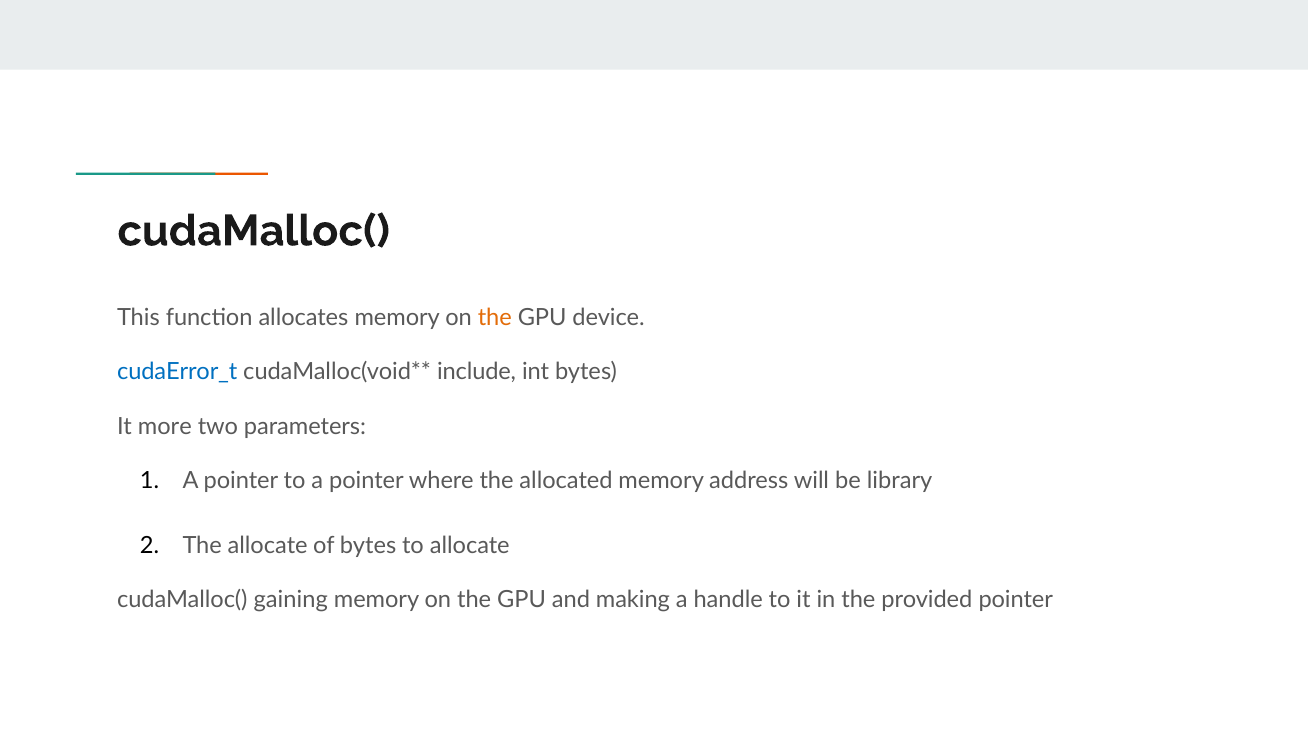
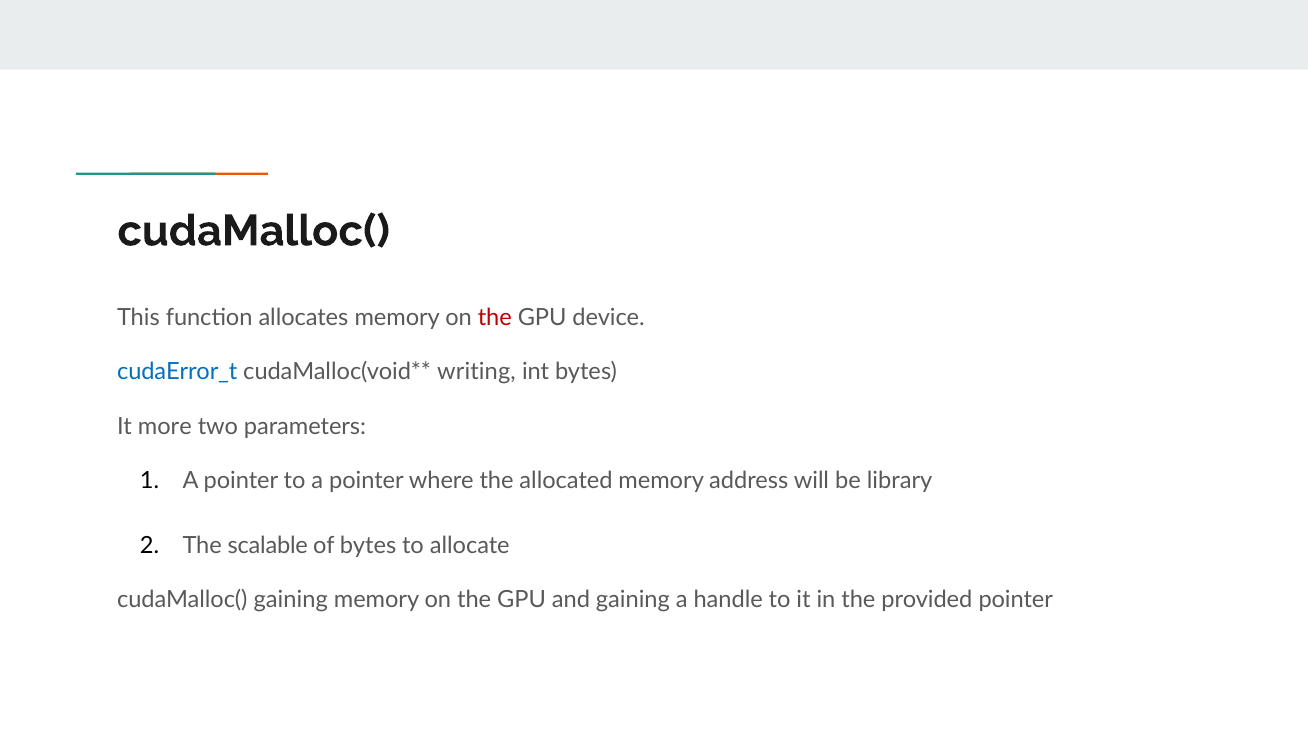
the at (495, 318) colour: orange -> red
include: include -> writing
The allocate: allocate -> scalable
and making: making -> gaining
